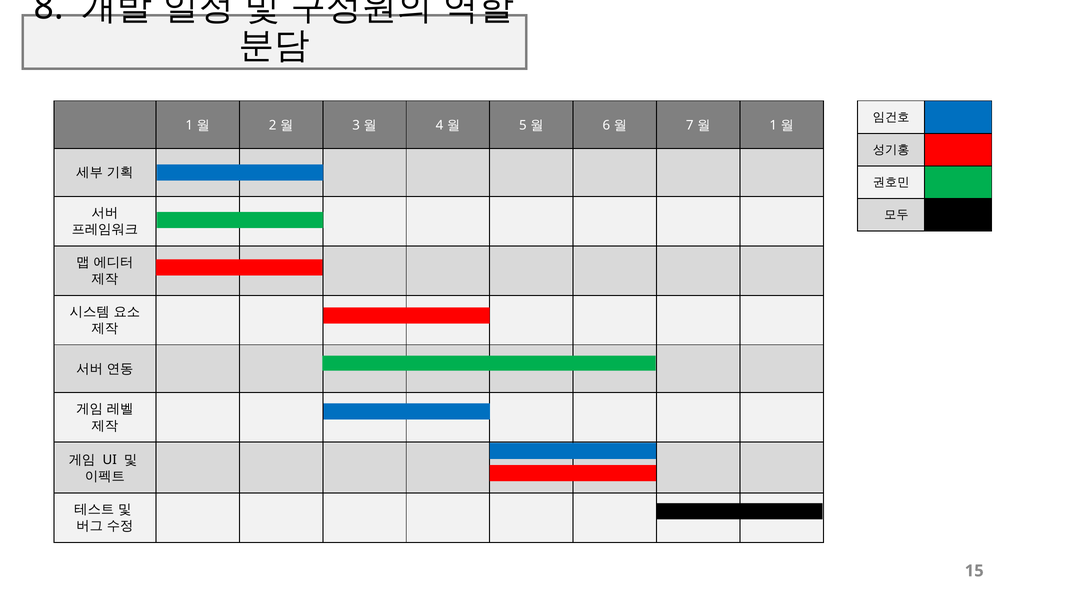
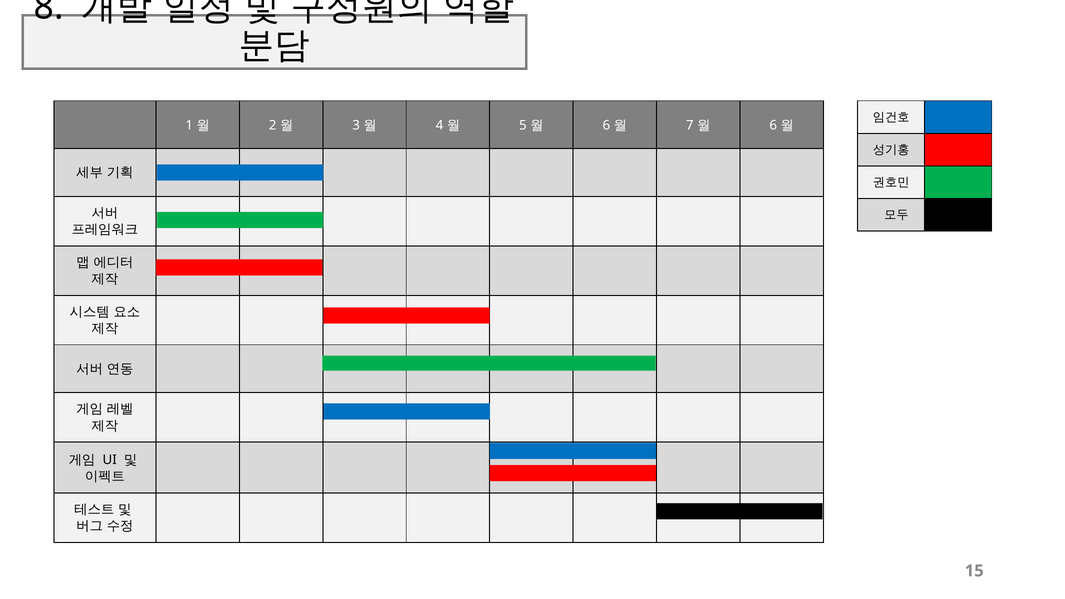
1 at (773, 125): 1 -> 6
